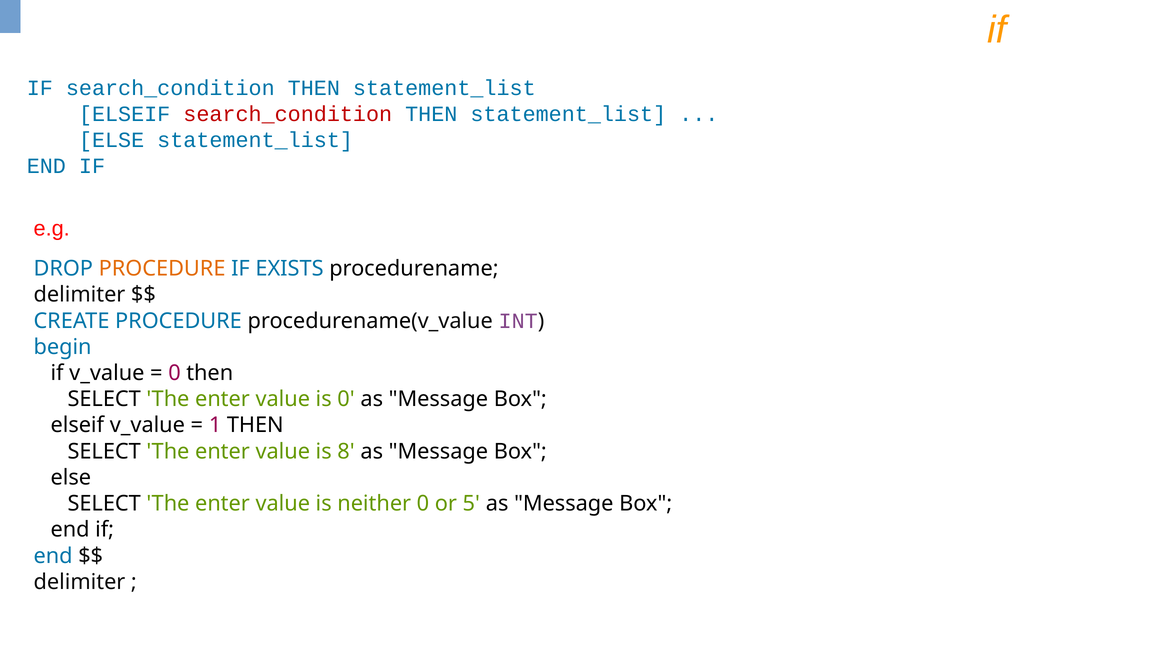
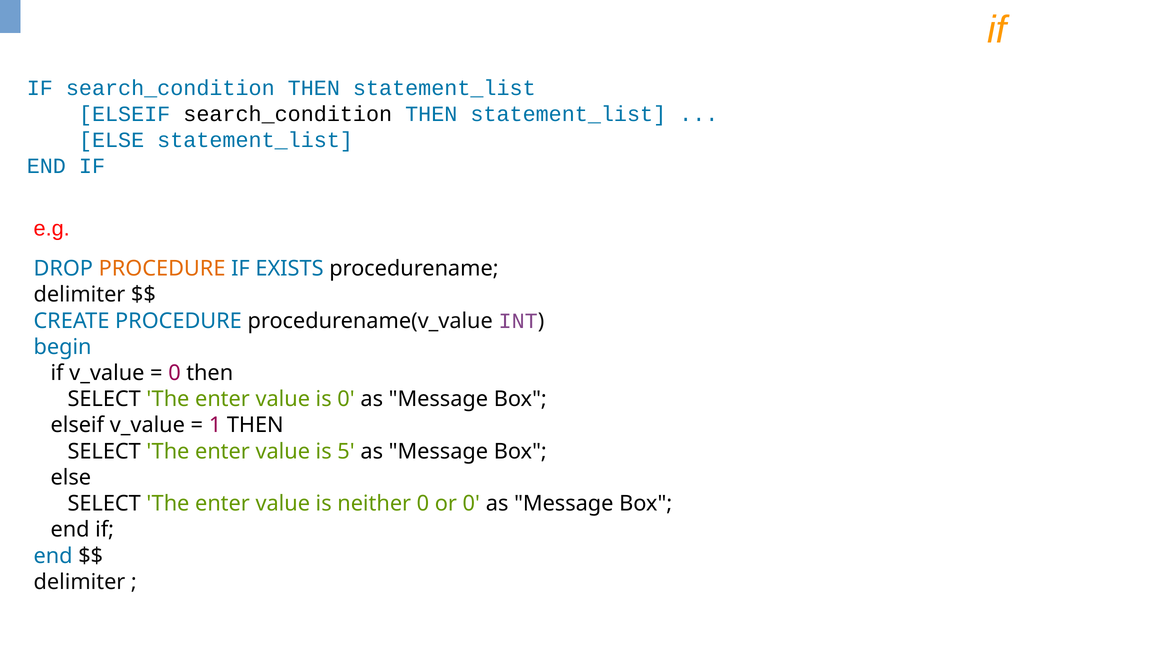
search_condition at (288, 114) colour: red -> black
8: 8 -> 5
or 5: 5 -> 0
